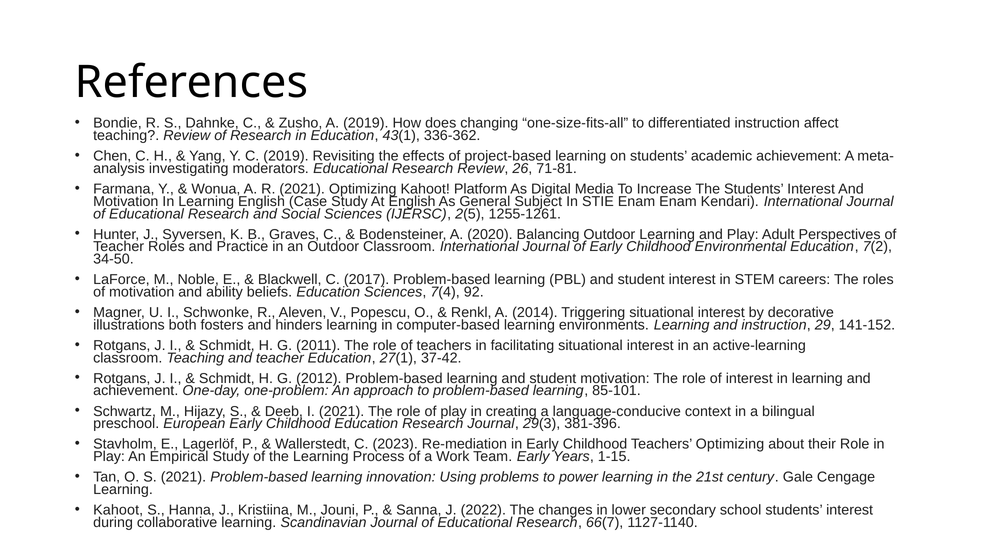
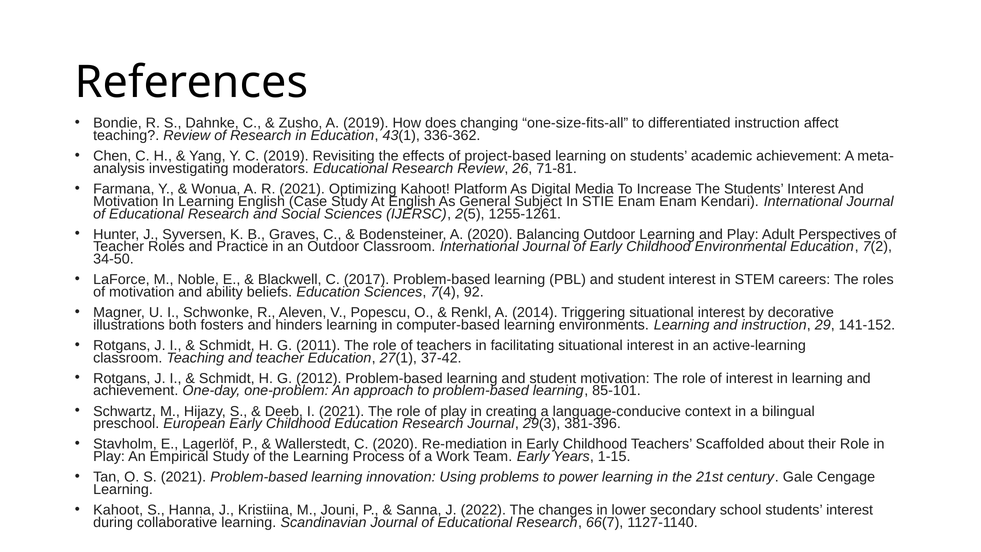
C 2023: 2023 -> 2020
Teachers Optimizing: Optimizing -> Scaffolded
